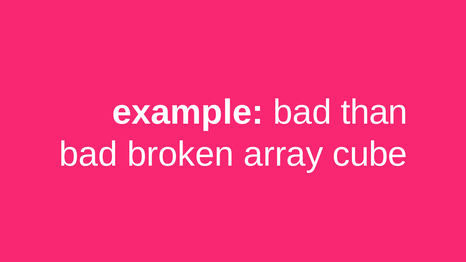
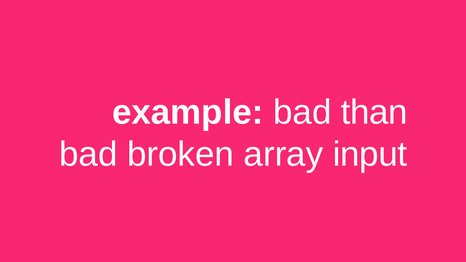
cube: cube -> input
